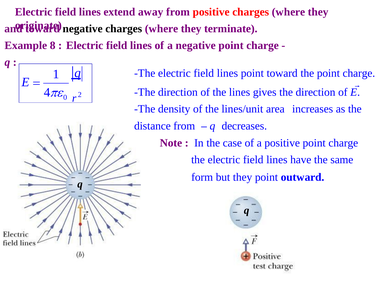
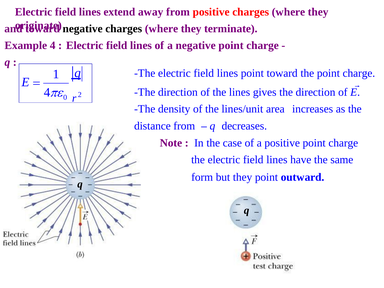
Example 8: 8 -> 4
